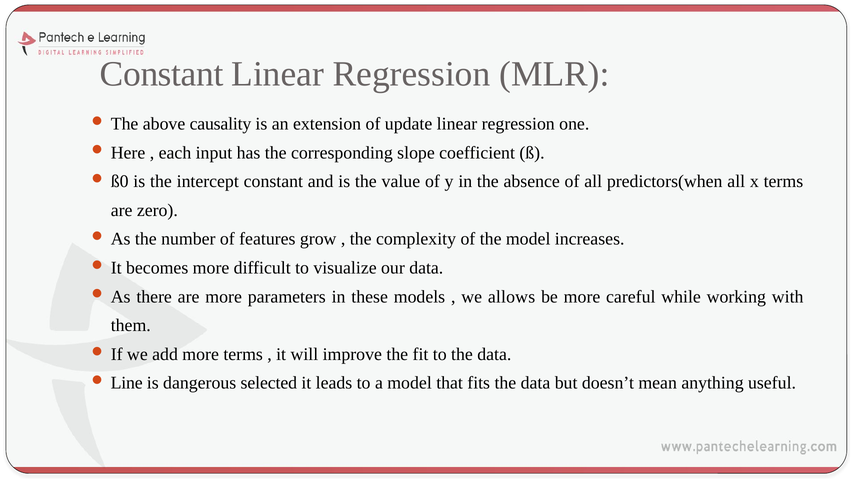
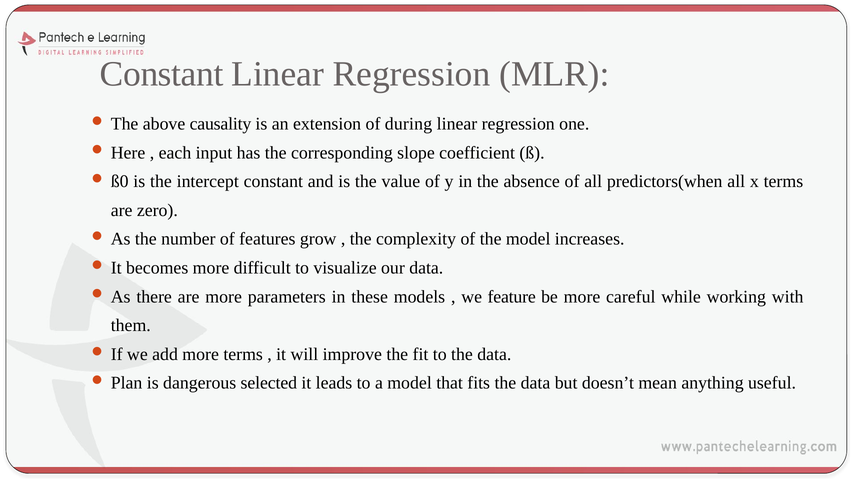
update: update -> during
allows: allows -> feature
Line: Line -> Plan
